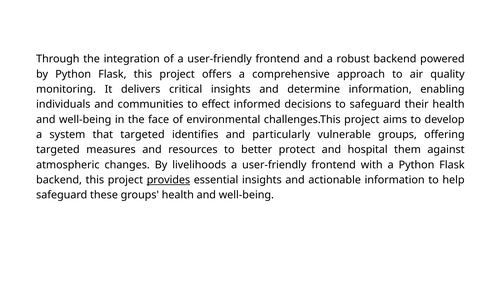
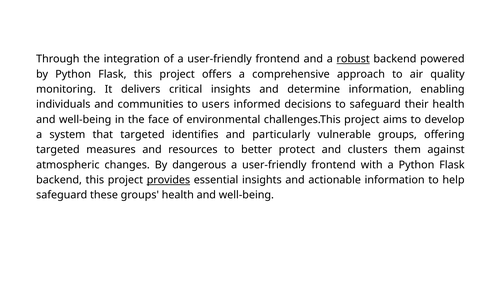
robust underline: none -> present
effect: effect -> users
hospital: hospital -> clusters
livelihoods: livelihoods -> dangerous
